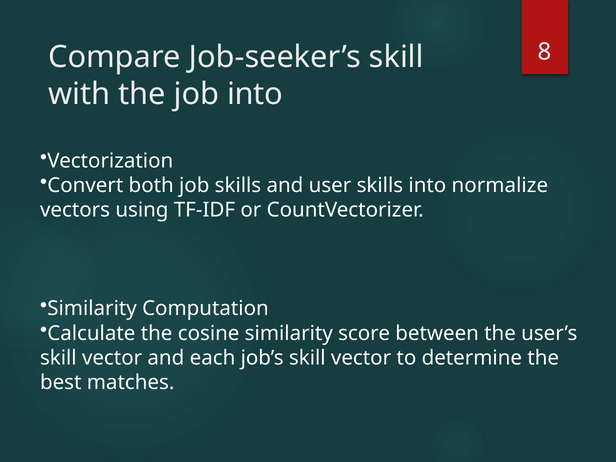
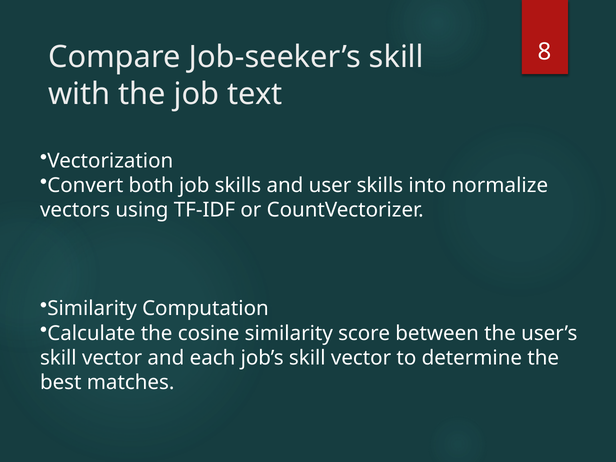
job into: into -> text
